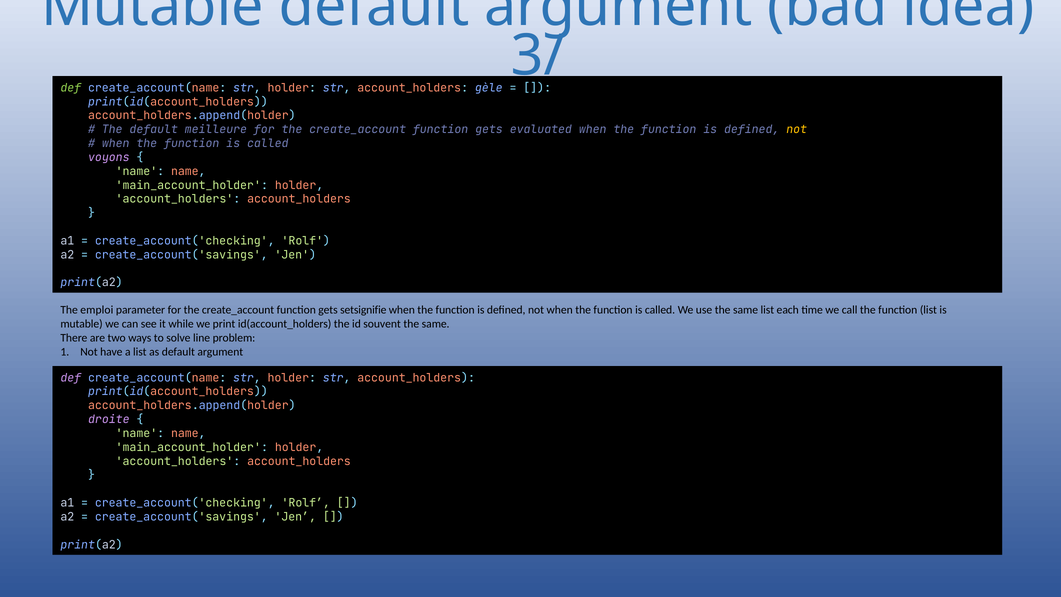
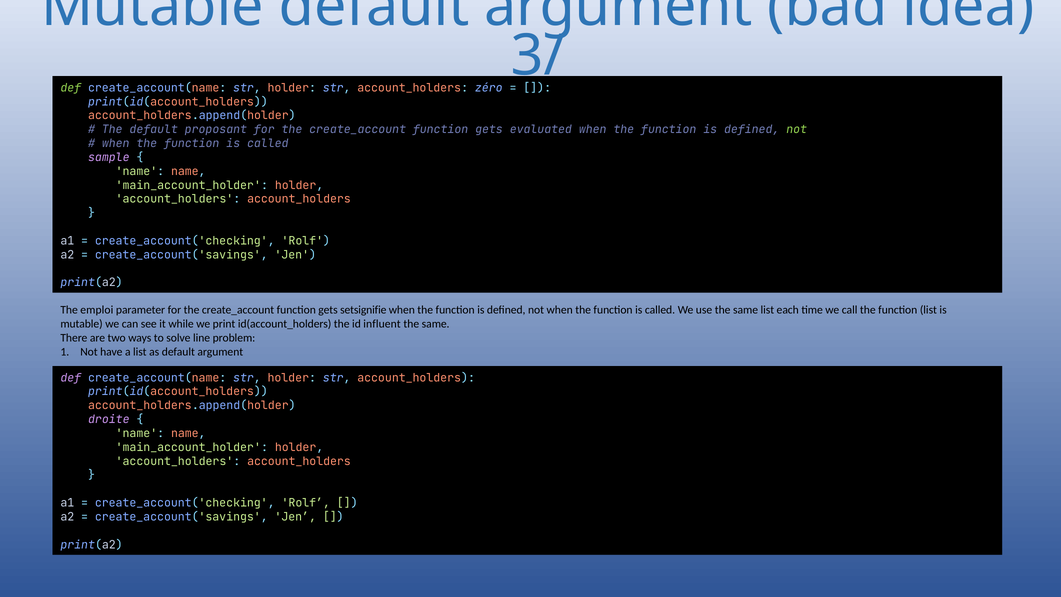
gèle: gèle -> zéro
meilleure: meilleure -> proposant
not at (797, 130) colour: yellow -> light green
voyons: voyons -> sample
souvent: souvent -> influent
